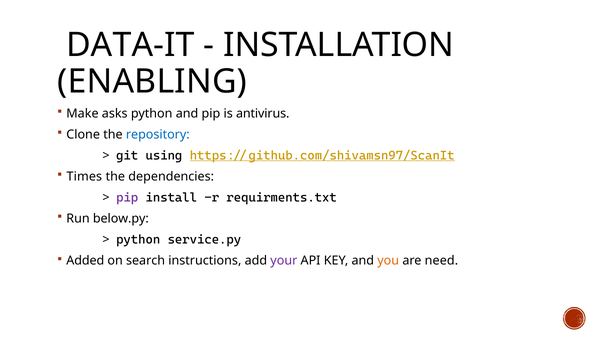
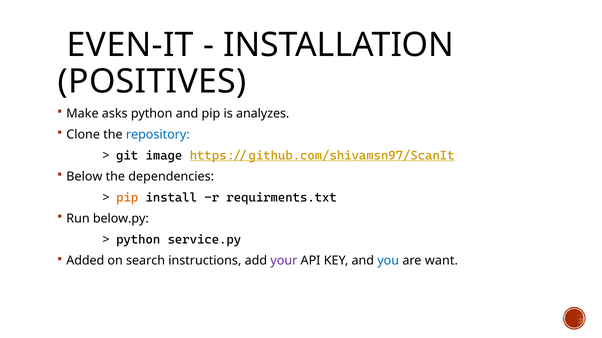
DATA-IT: DATA-IT -> EVEN-IT
ENABLING: ENABLING -> POSITIVES
antivirus: antivirus -> analyzes
using: using -> image
Times: Times -> Below
pip at (127, 198) colour: purple -> orange
you colour: orange -> blue
need: need -> want
